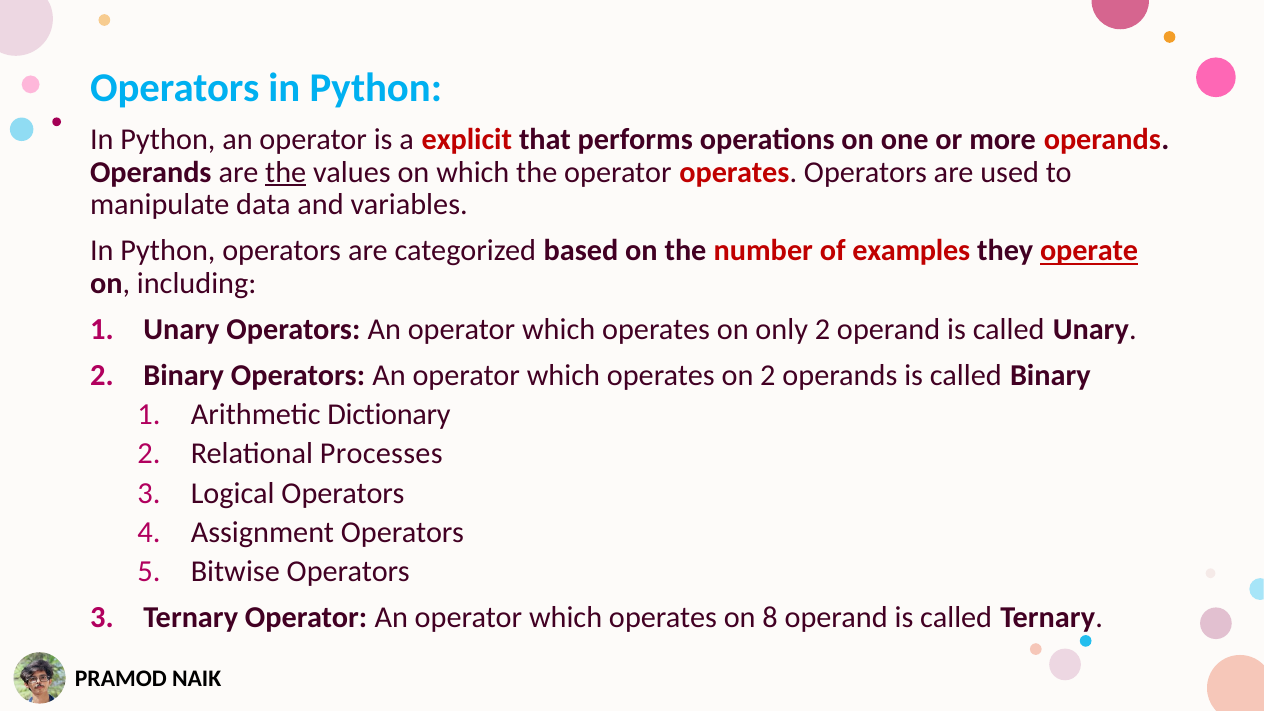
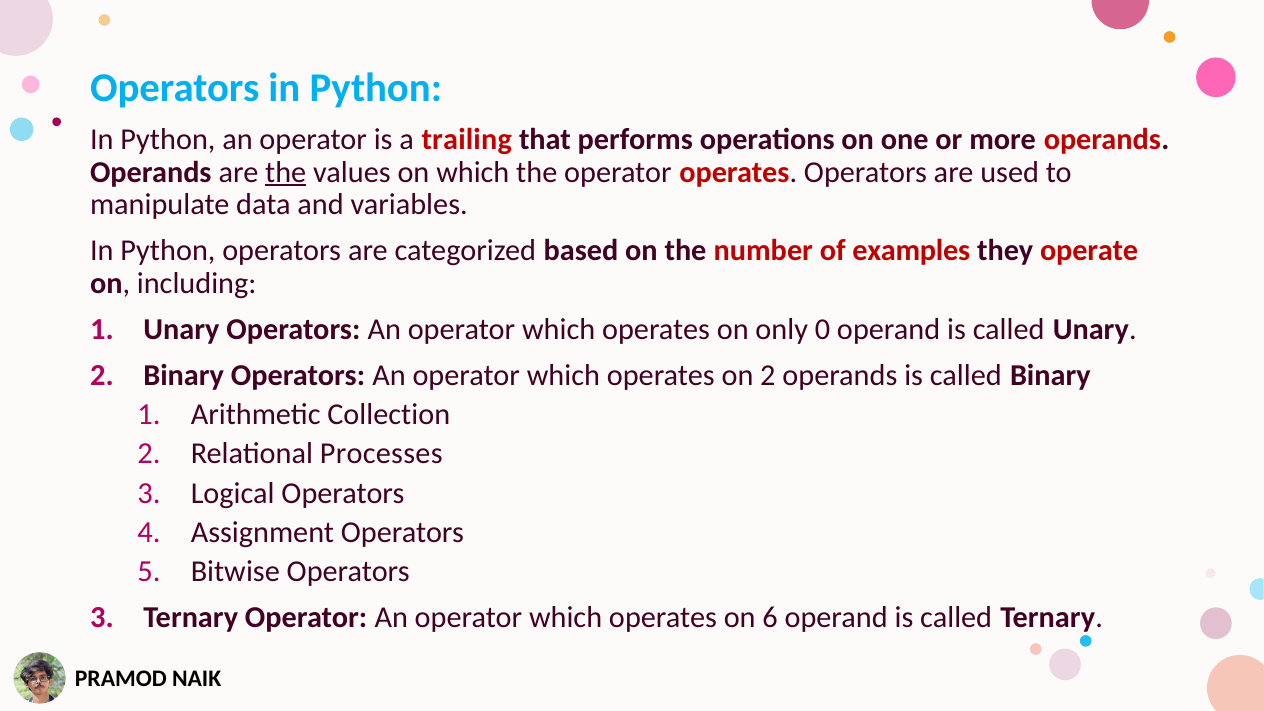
explicit: explicit -> trailing
operate underline: present -> none
only 2: 2 -> 0
Dictionary: Dictionary -> Collection
8: 8 -> 6
